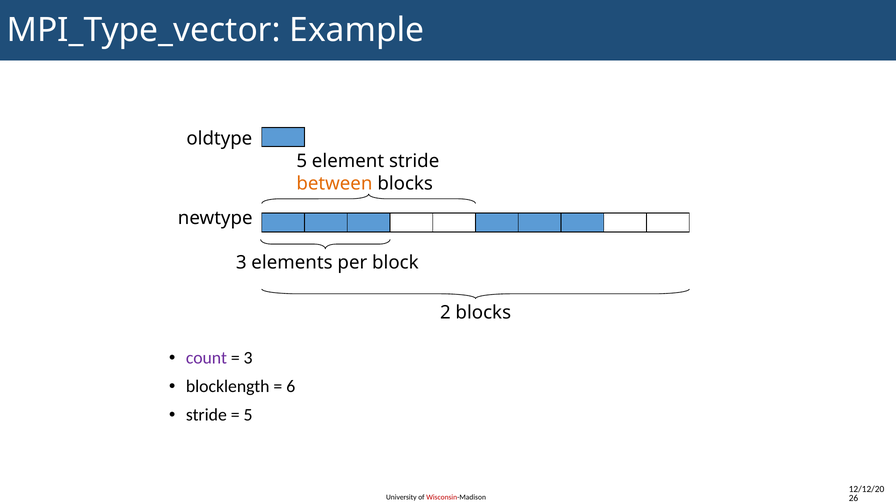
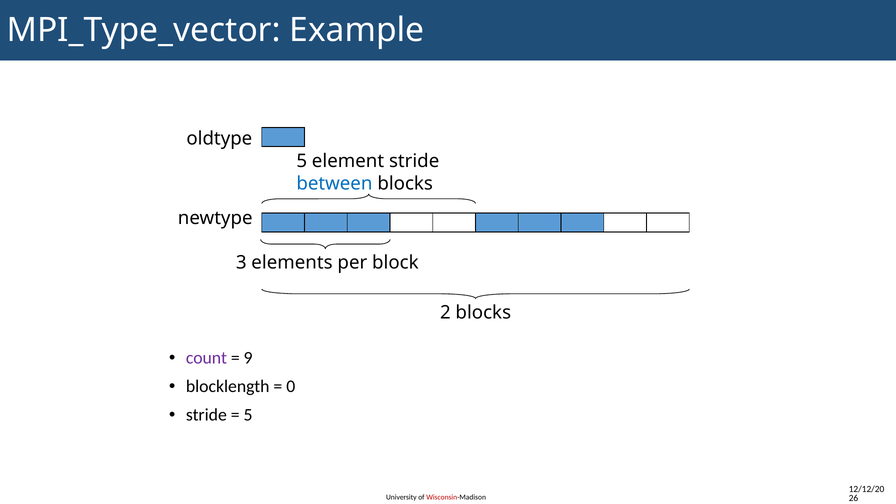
between colour: orange -> blue
3 at (248, 358): 3 -> 9
6: 6 -> 0
